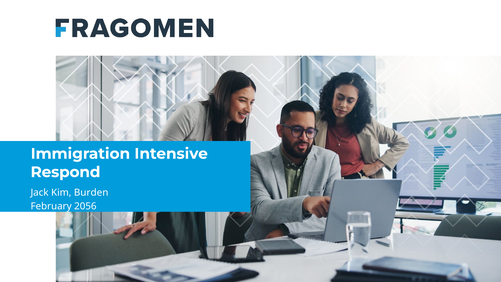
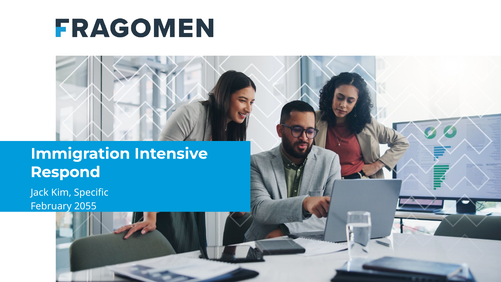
Burden: Burden -> Specific
2056: 2056 -> 2055
